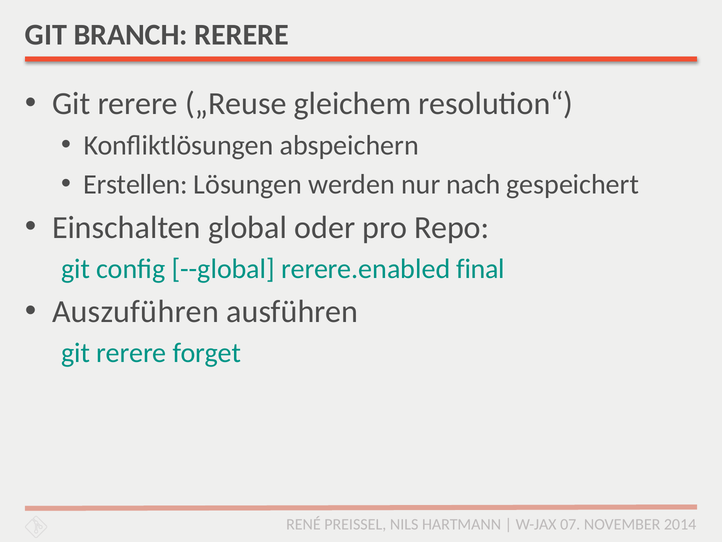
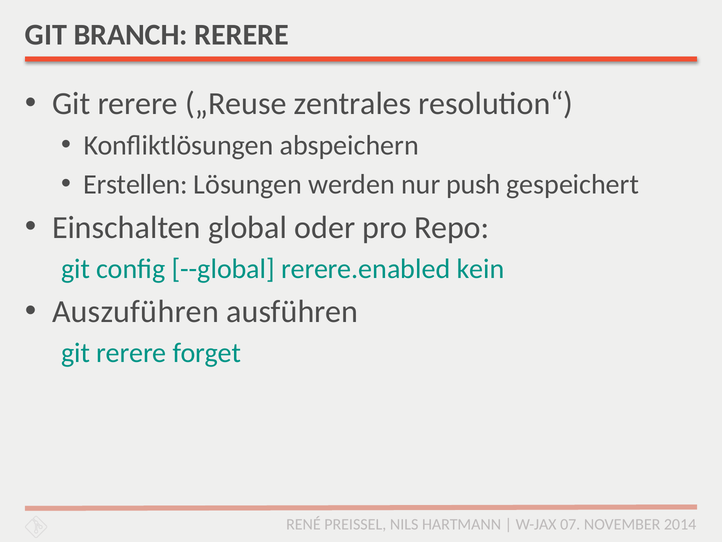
gleichem: gleichem -> zentrales
nach: nach -> push
final: final -> kein
